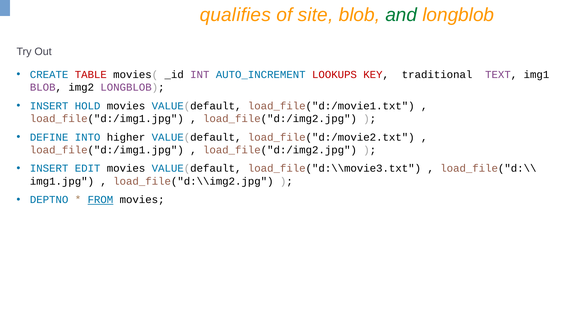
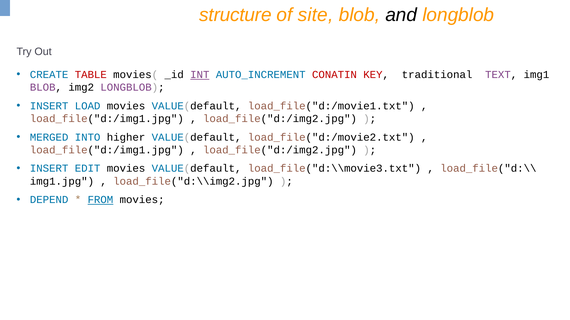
qualifies: qualifies -> structure
and colour: green -> black
INT underline: none -> present
LOOKUPS: LOOKUPS -> CONATIN
HOLD: HOLD -> LOAD
DEFINE: DEFINE -> MERGED
DEPTNO: DEPTNO -> DEPEND
